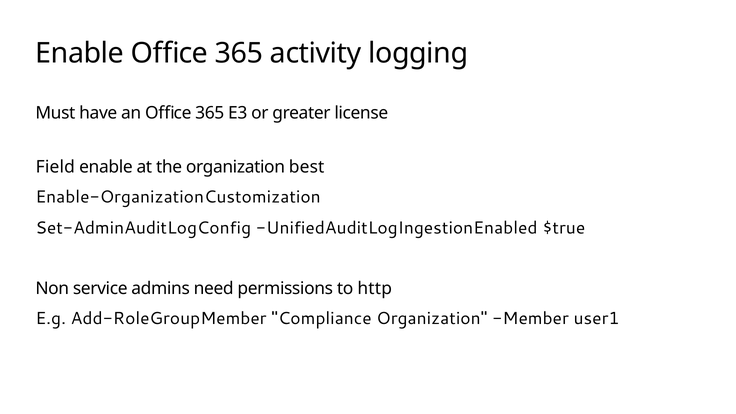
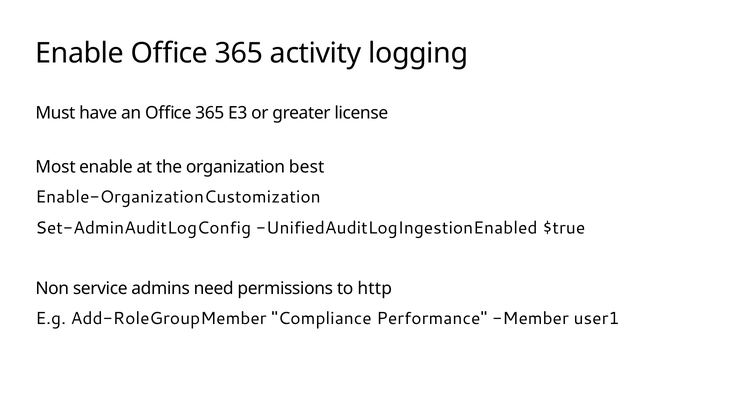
Field: Field -> Most
Compliance Organization: Organization -> Performance
